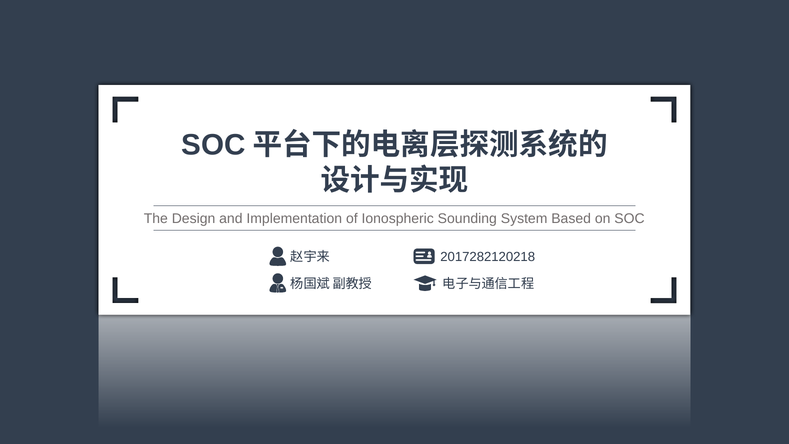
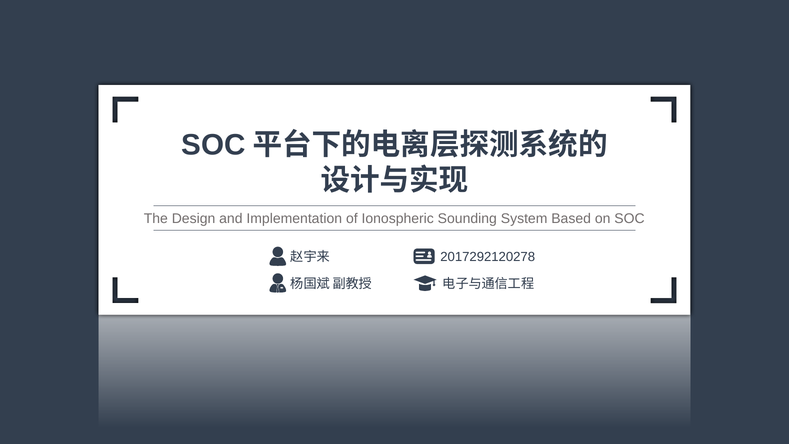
2017282120218: 2017282120218 -> 2017292120278
